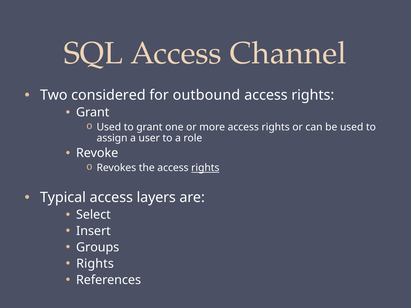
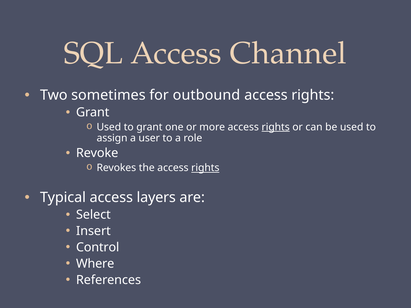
considered: considered -> sometimes
rights at (276, 127) underline: none -> present
Groups: Groups -> Control
Rights at (95, 264): Rights -> Where
